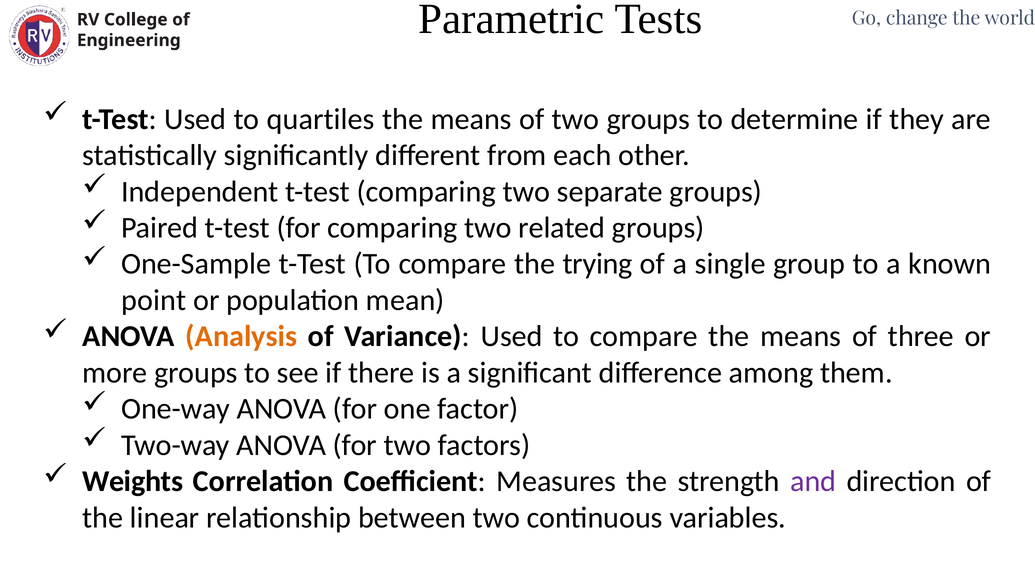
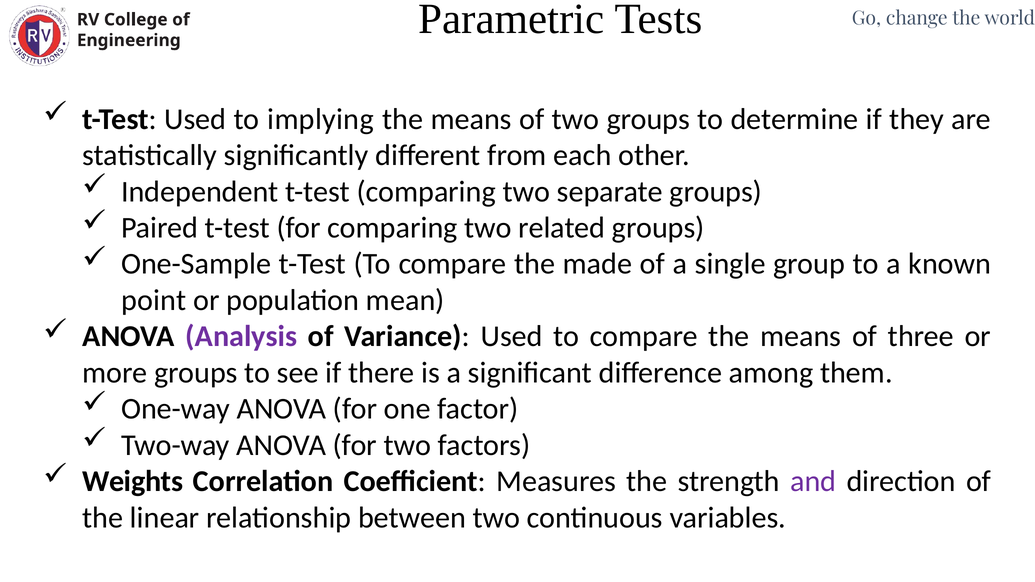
quartiles: quartiles -> implying
trying: trying -> made
Analysis colour: orange -> purple
